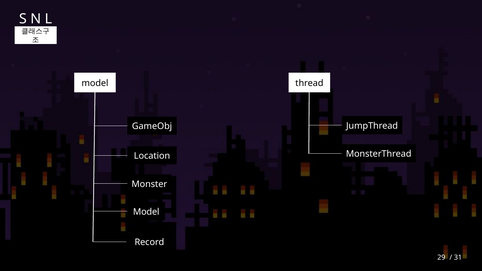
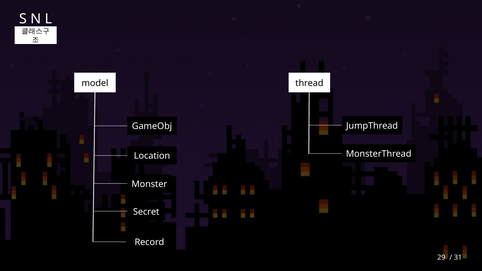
Model at (146, 212): Model -> Secret
